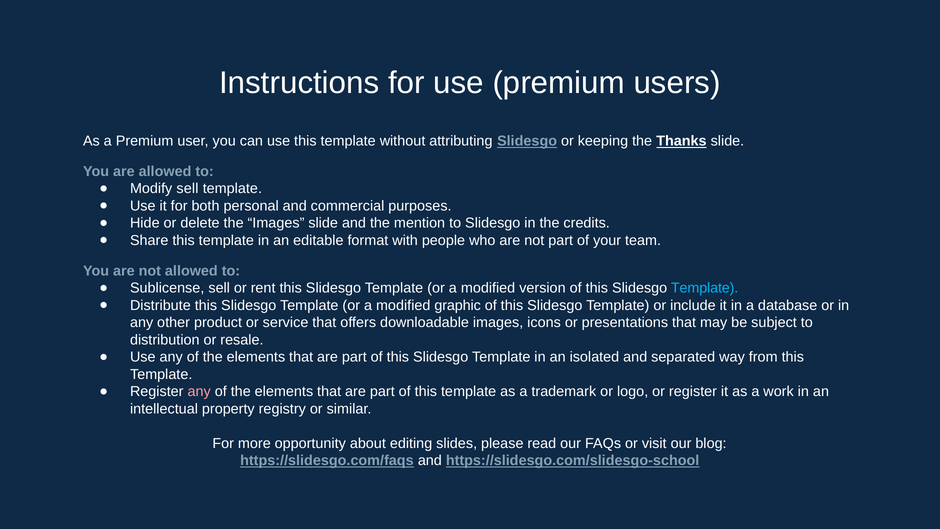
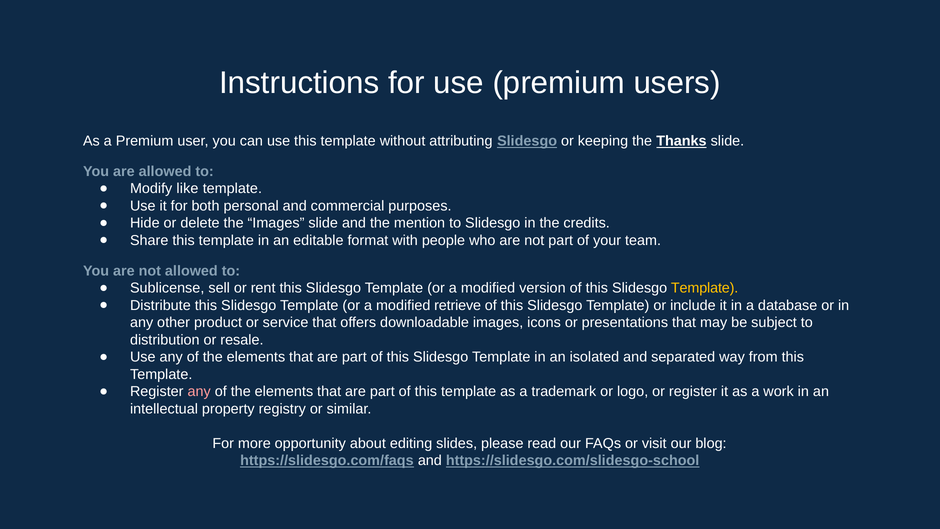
Modify sell: sell -> like
Template at (705, 288) colour: light blue -> yellow
graphic: graphic -> retrieve
